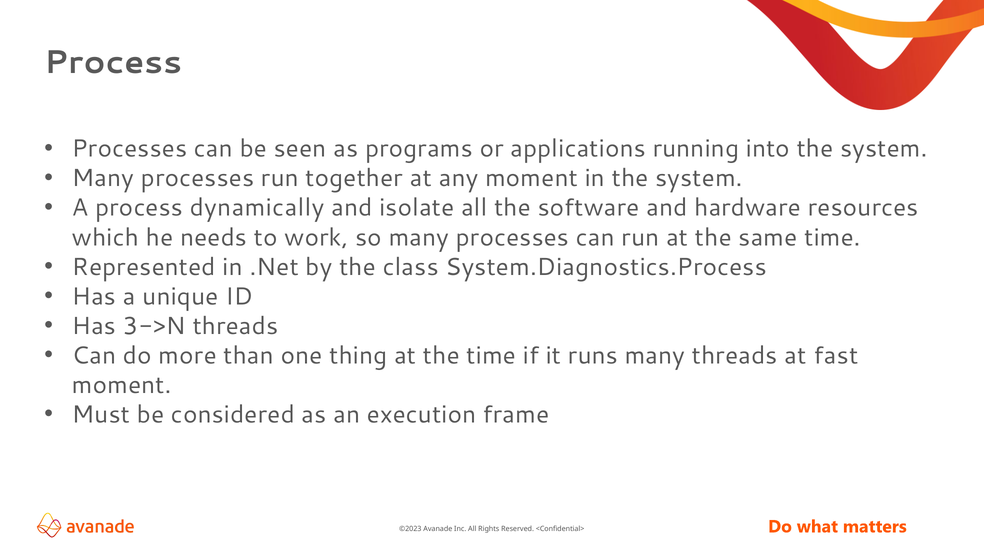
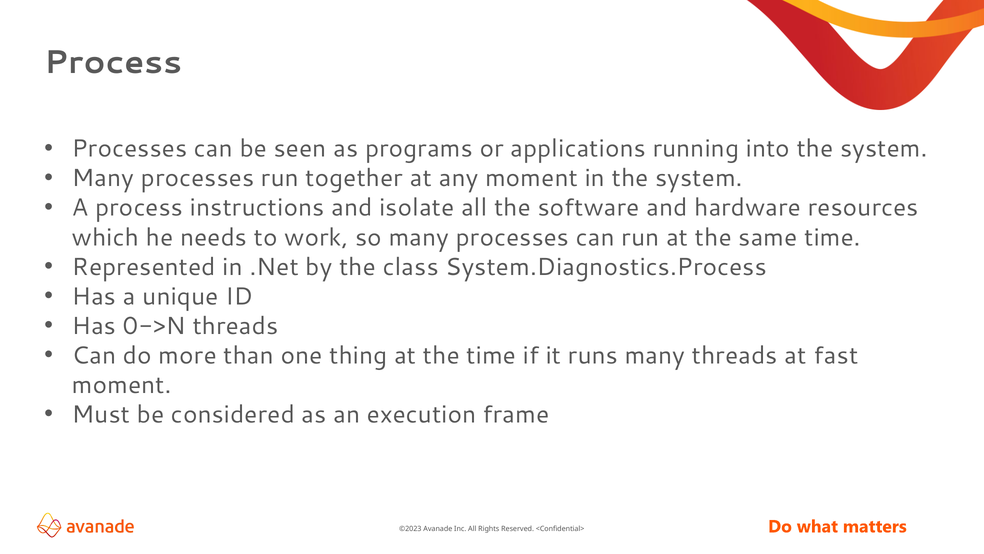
dynamically: dynamically -> instructions
3->N: 3->N -> 0->N
